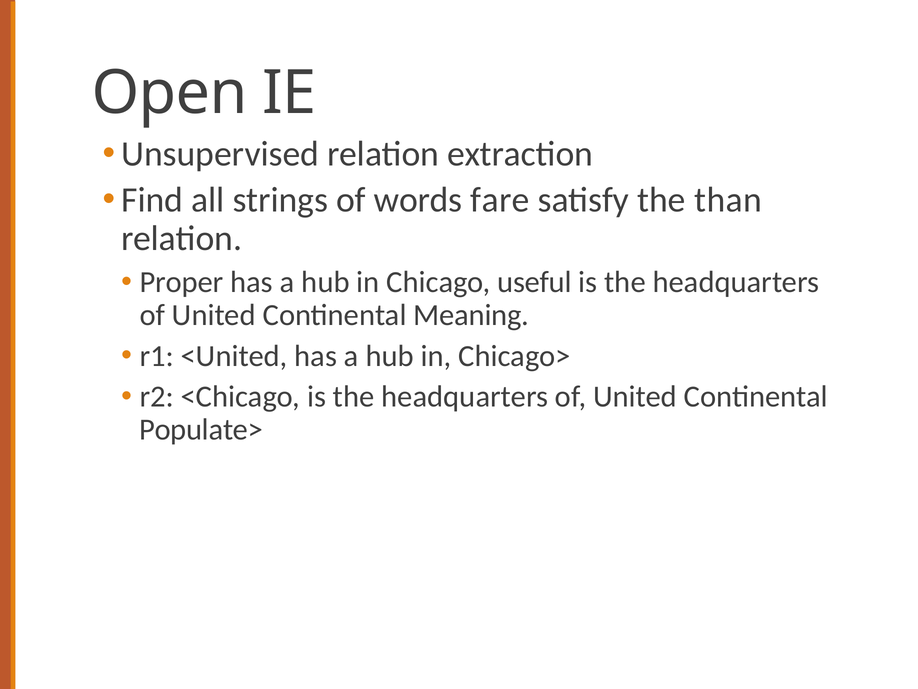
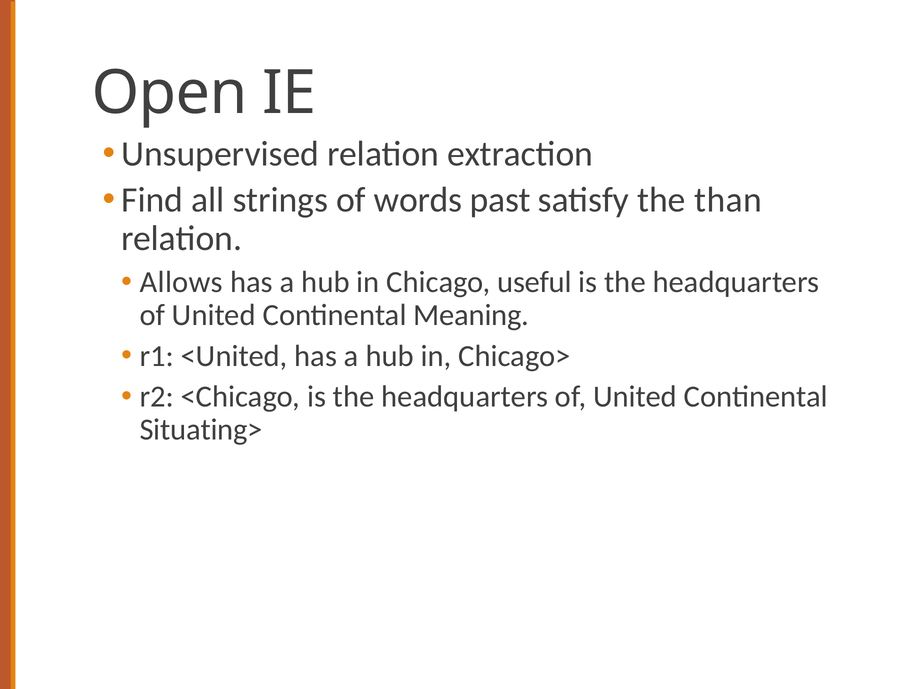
fare: fare -> past
Proper: Proper -> Allows
Populate>: Populate> -> Situating>
